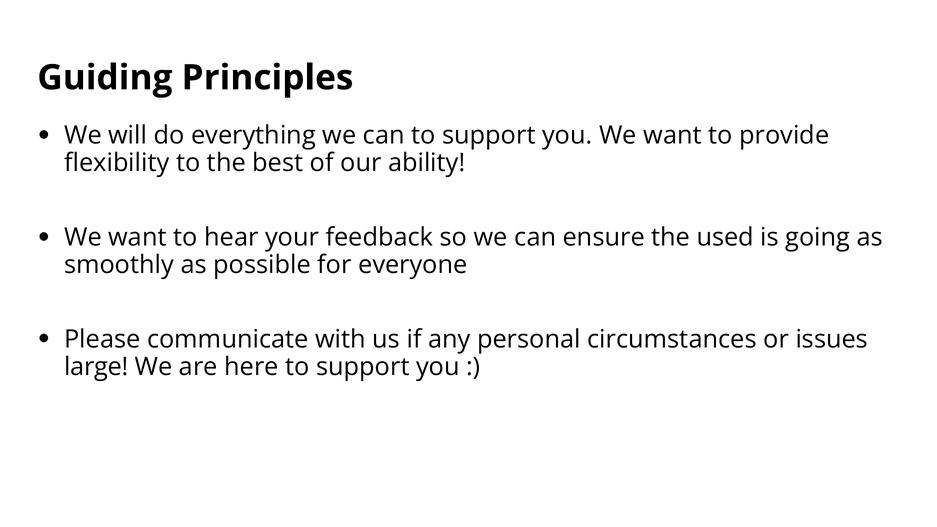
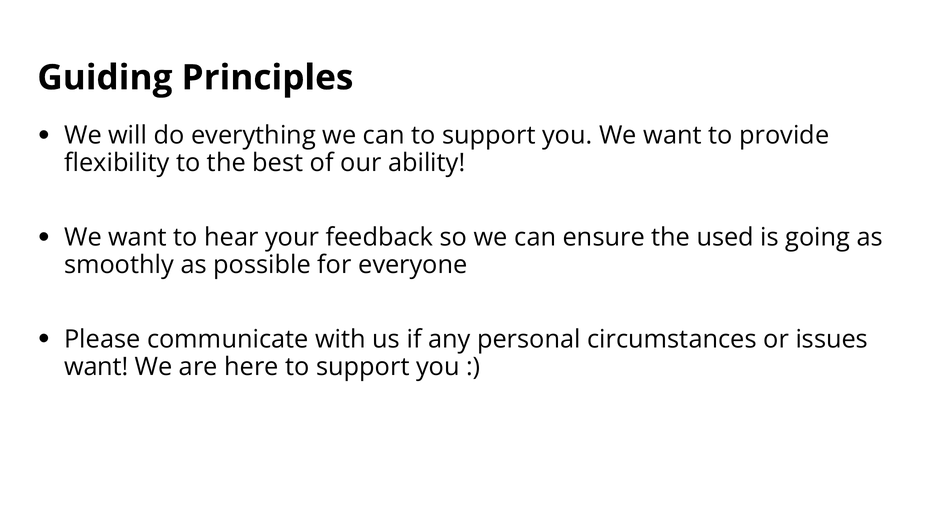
large at (96, 367): large -> want
